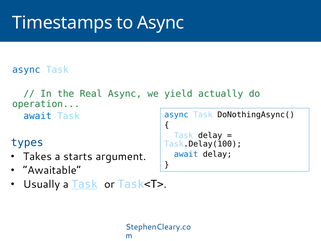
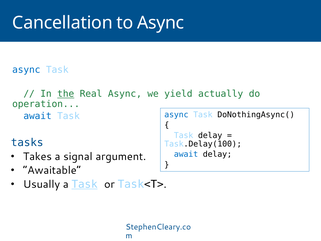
Timestamps: Timestamps -> Cancellation
the underline: none -> present
types: types -> tasks
starts: starts -> signal
